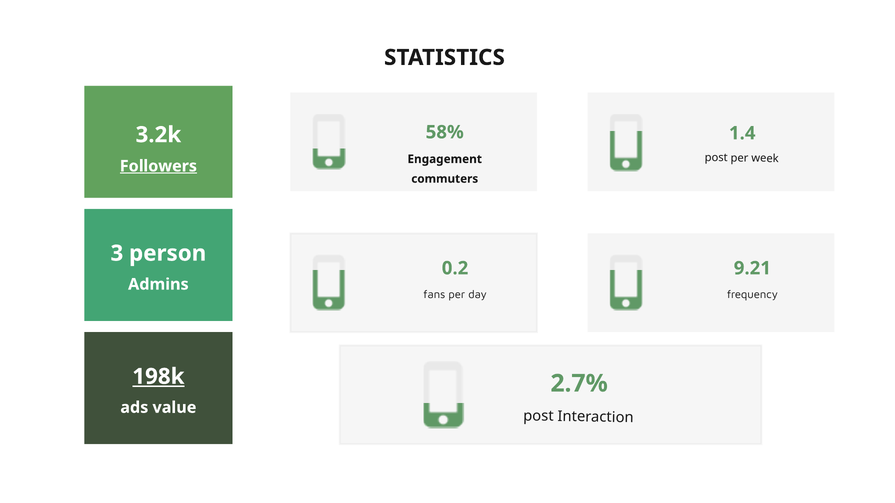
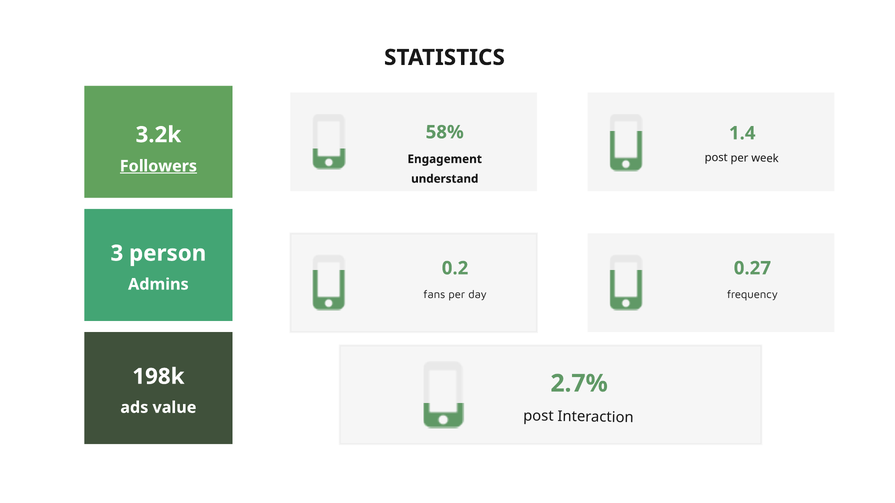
commuters: commuters -> understand
9.21: 9.21 -> 0.27
198k underline: present -> none
